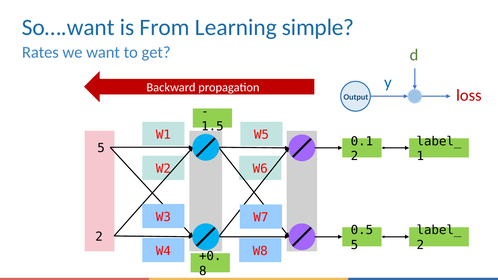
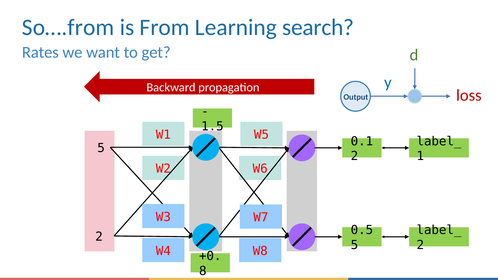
So….want: So….want -> So….from
simple: simple -> search
